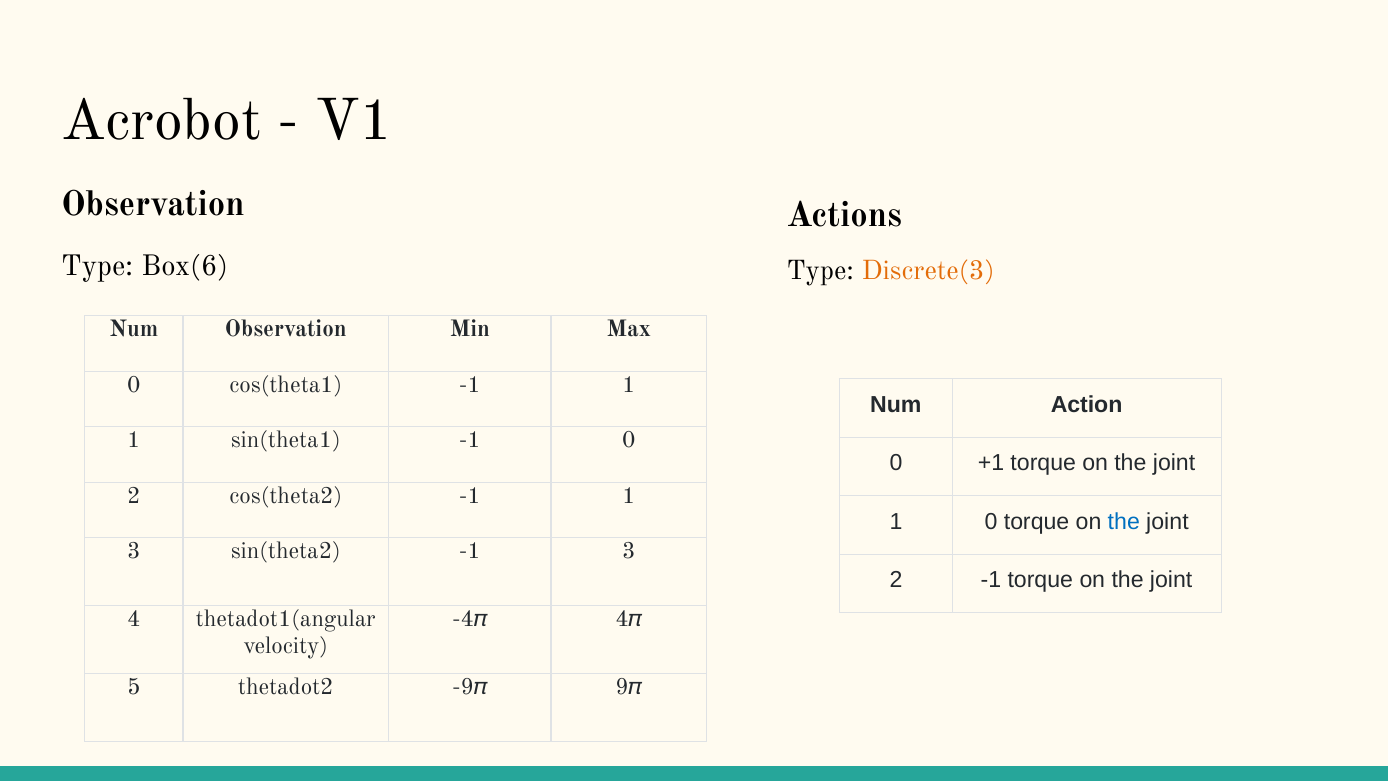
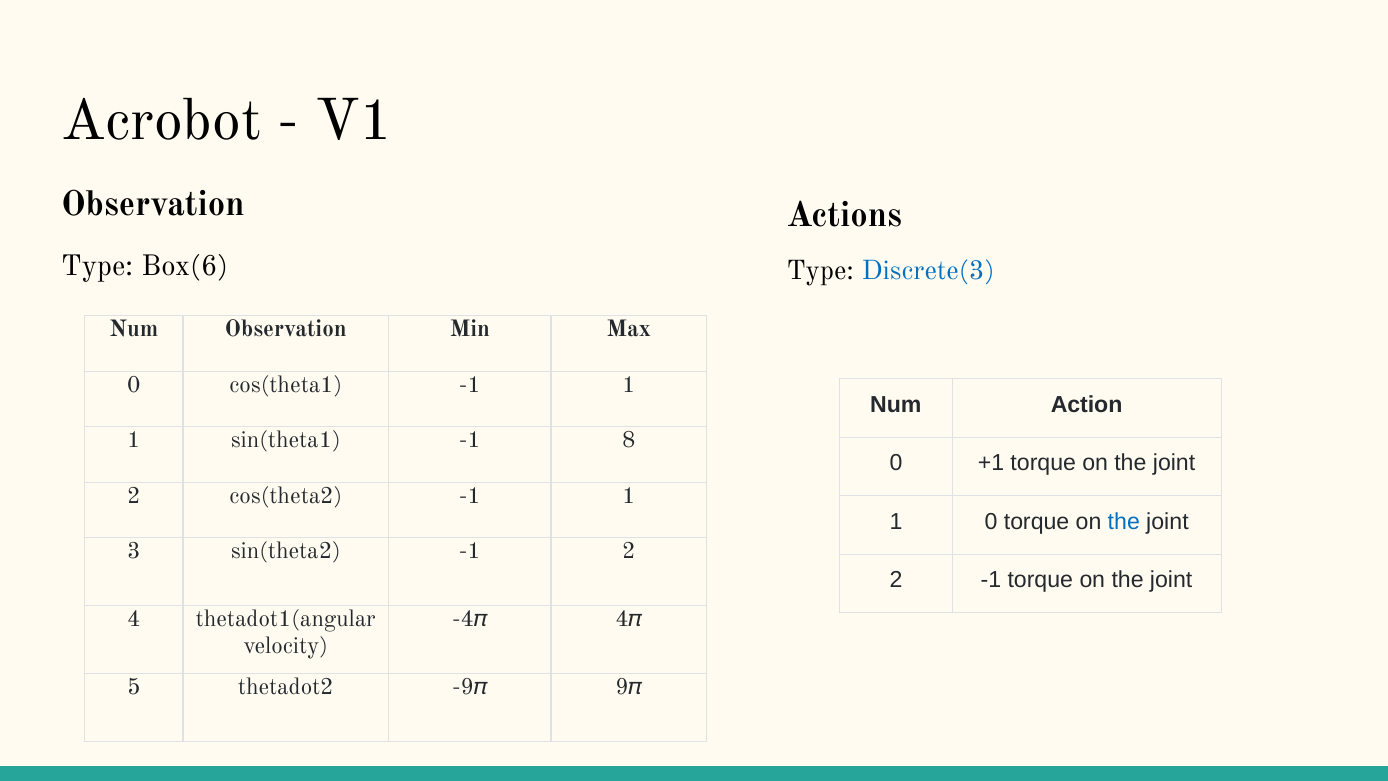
Discrete(3 colour: orange -> blue
-1 0: 0 -> 8
-1 3: 3 -> 2
